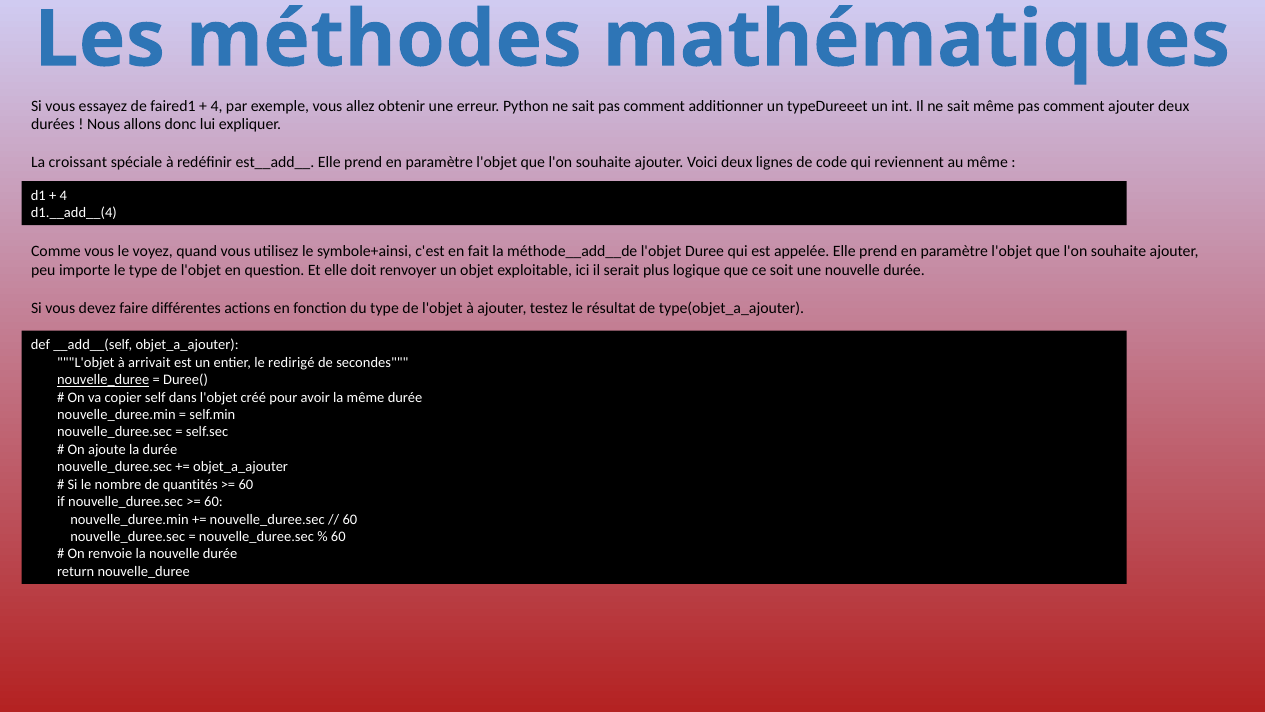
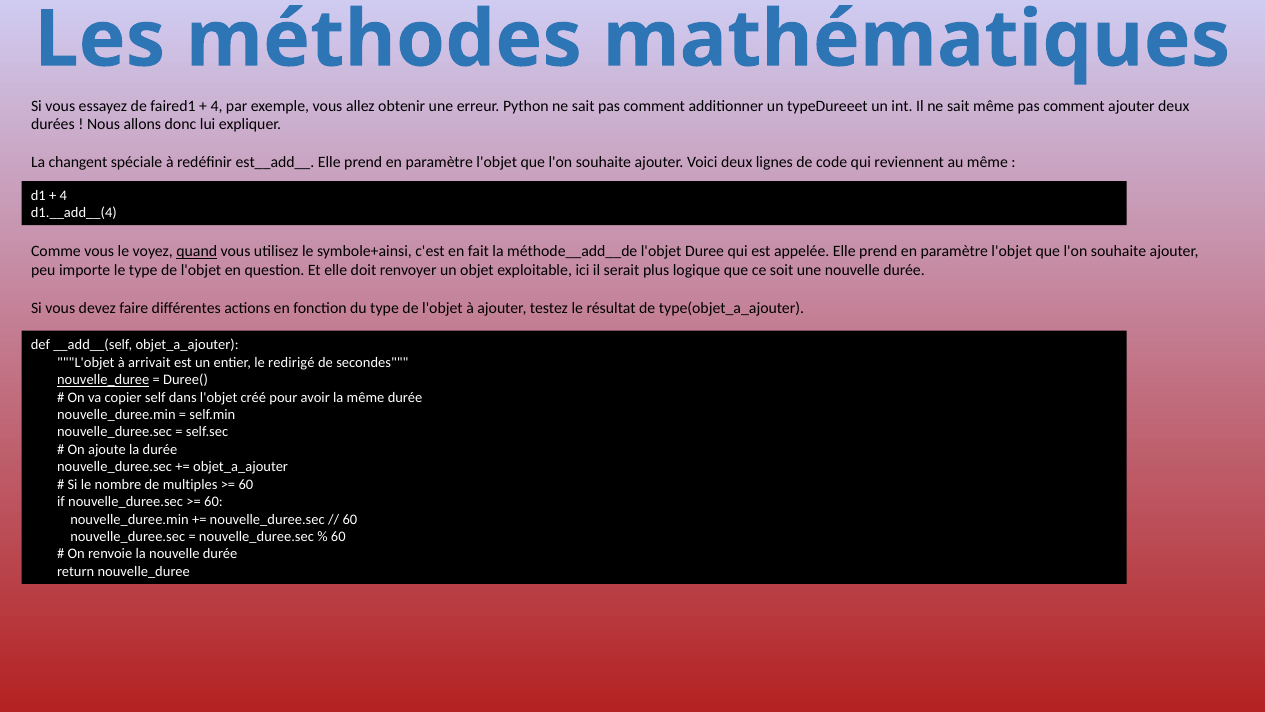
croissant: croissant -> changent
quand underline: none -> present
quantités: quantités -> multiples
